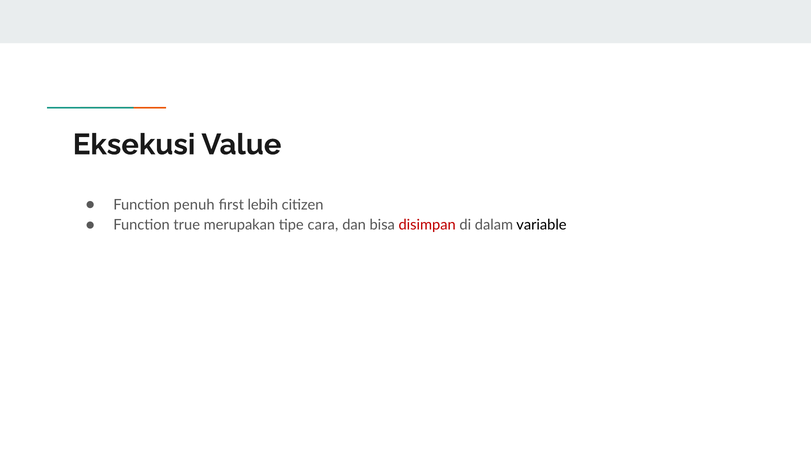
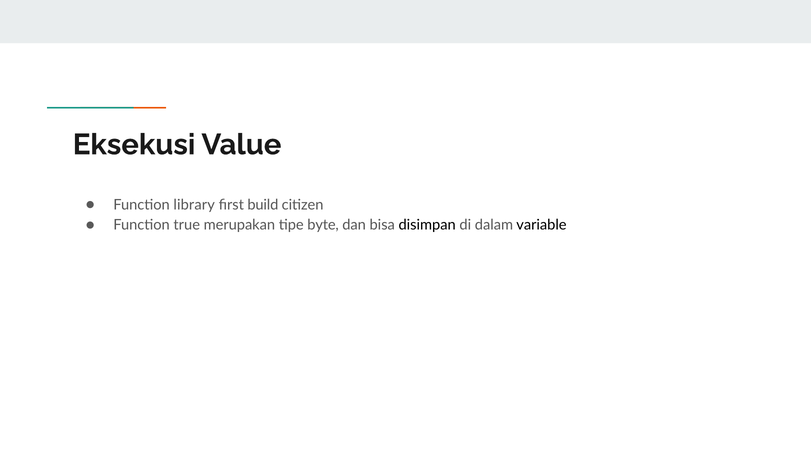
penuh: penuh -> library
lebih: lebih -> build
cara: cara -> byte
disimpan colour: red -> black
